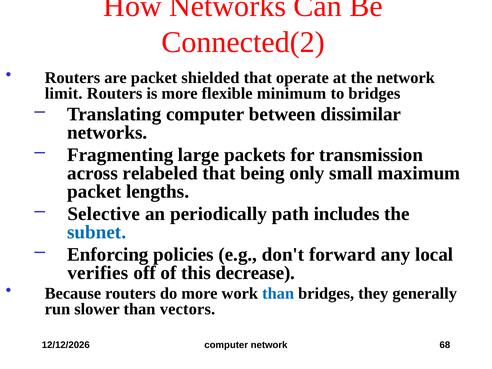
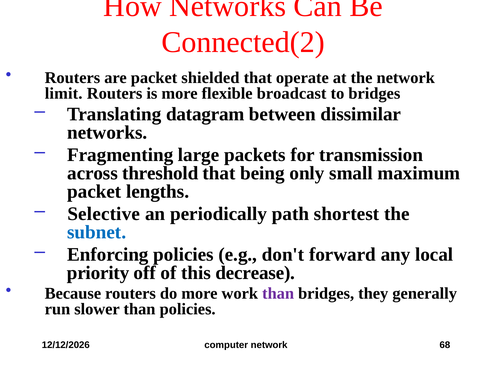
minimum: minimum -> broadcast
Translating computer: computer -> datagram
relabeled: relabeled -> threshold
includes: includes -> shortest
verifies: verifies -> priority
than at (278, 293) colour: blue -> purple
than vectors: vectors -> policies
